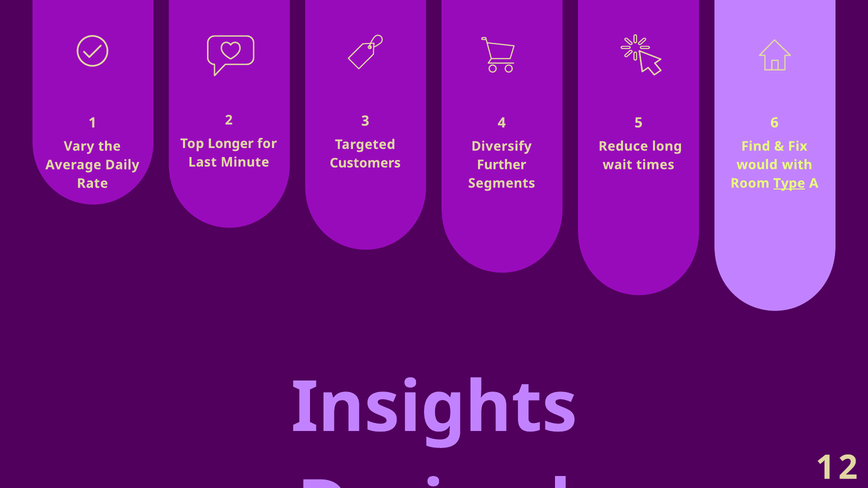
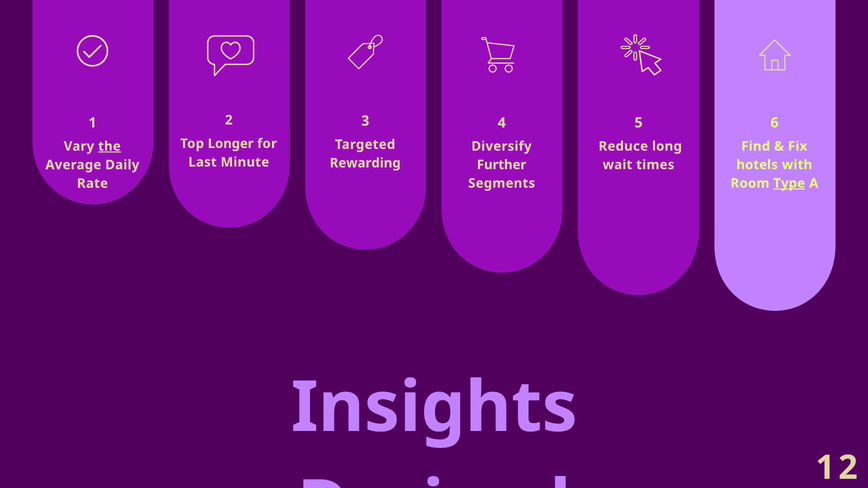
the underline: none -> present
Customers: Customers -> Rewarding
would: would -> hotels
